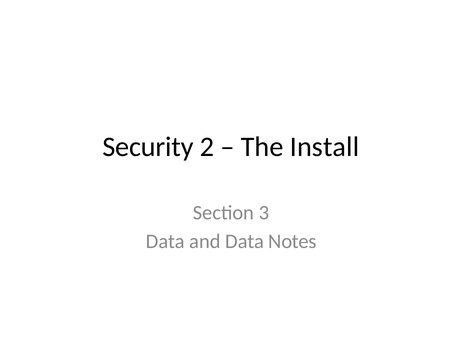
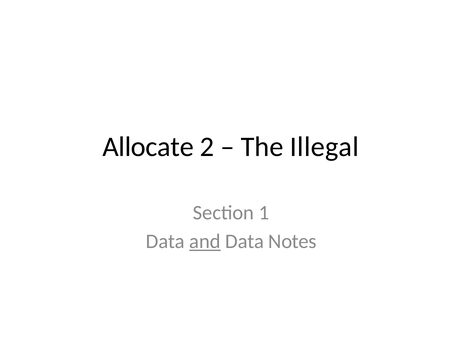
Security: Security -> Allocate
Install: Install -> Illegal
3: 3 -> 1
and underline: none -> present
